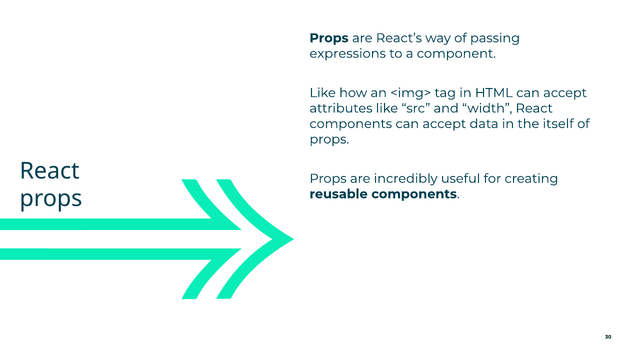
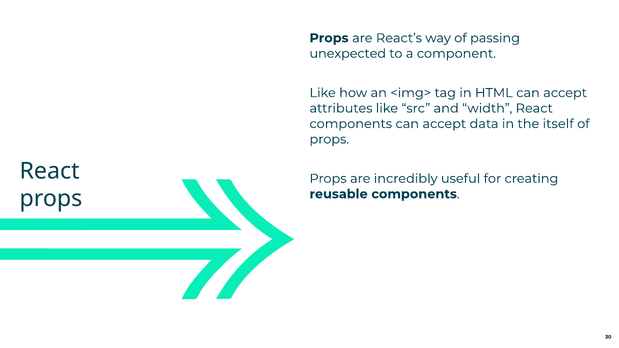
expressions: expressions -> unexpected
